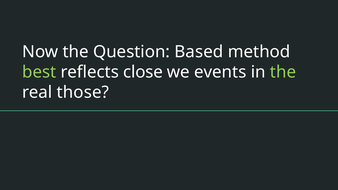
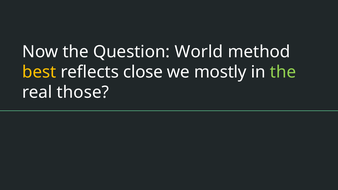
Based: Based -> World
best colour: light green -> yellow
events: events -> mostly
